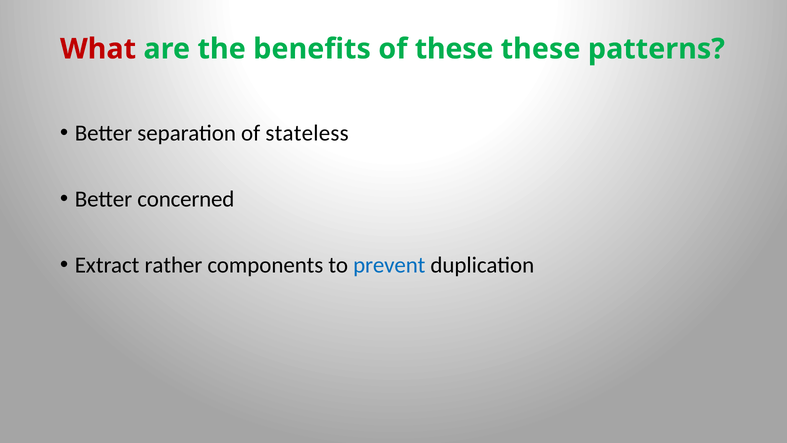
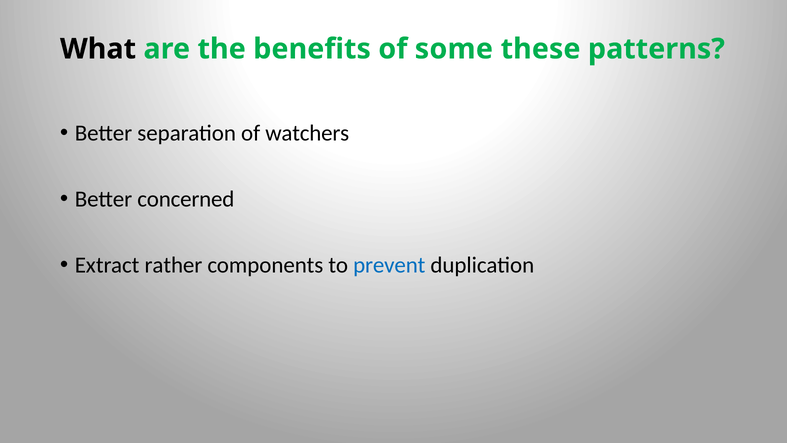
What colour: red -> black
of these: these -> some
stateless: stateless -> watchers
